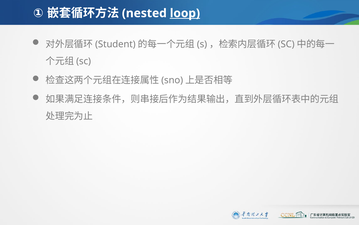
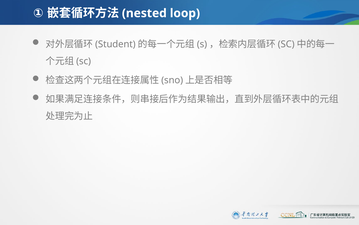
loop underline: present -> none
